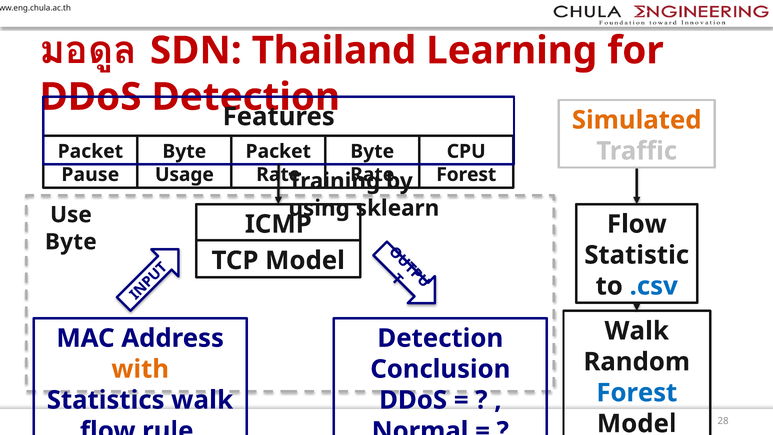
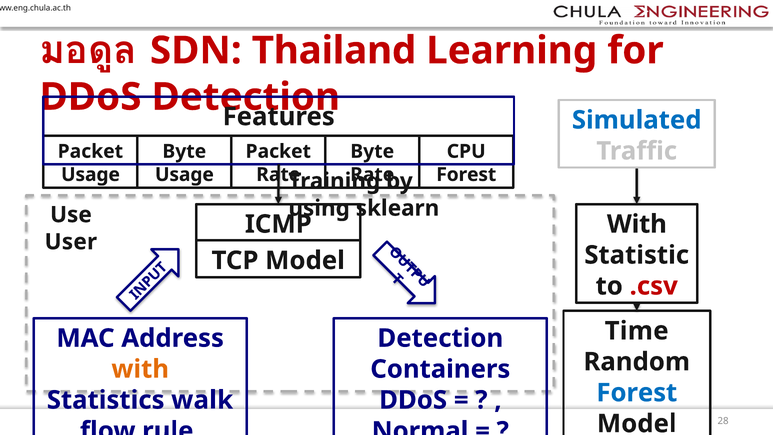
Simulated colour: orange -> blue
Pause at (90, 175): Pause -> Usage
Flow at (637, 224): Flow -> With
Byte at (71, 242): Byte -> User
.csv colour: blue -> red
Walk at (637, 331): Walk -> Time
Conclusion: Conclusion -> Containers
